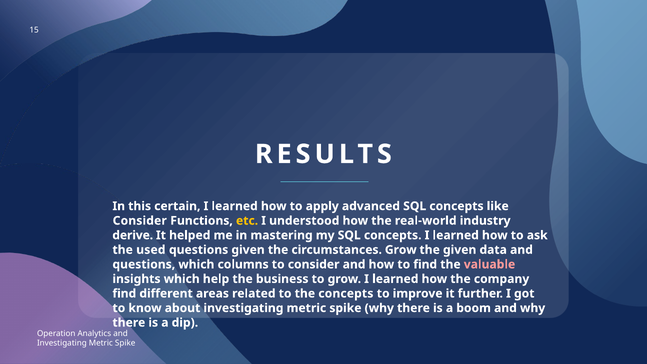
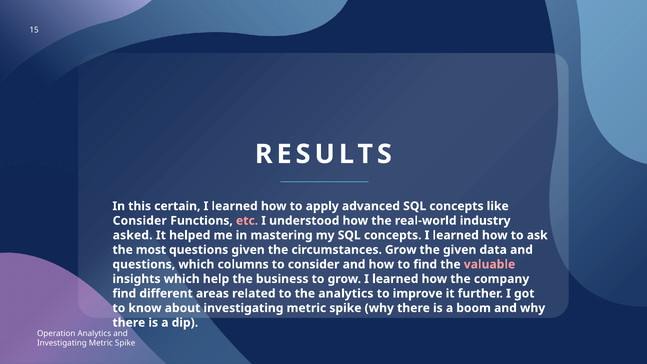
etc colour: yellow -> pink
derive: derive -> asked
used: used -> most
the concepts: concepts -> analytics
